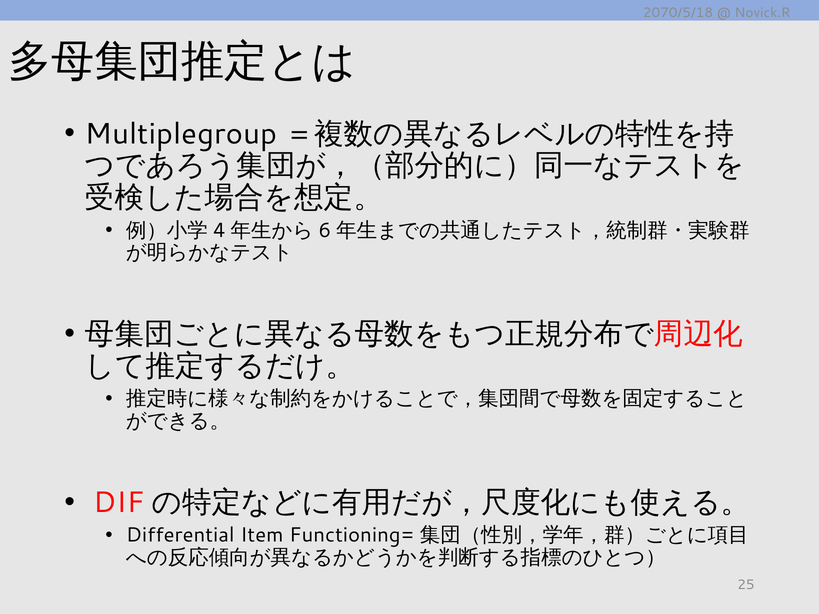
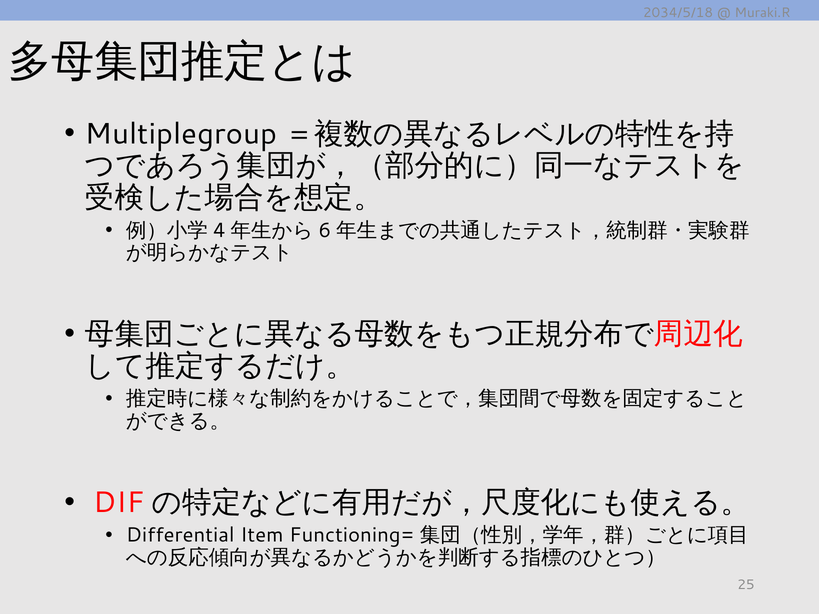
2070/5/18: 2070/5/18 -> 2034/5/18
Novick.R: Novick.R -> Muraki.R
